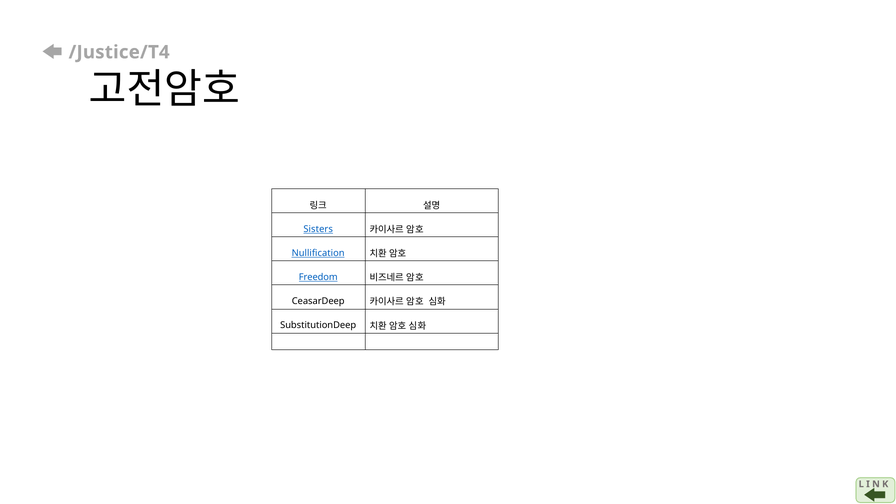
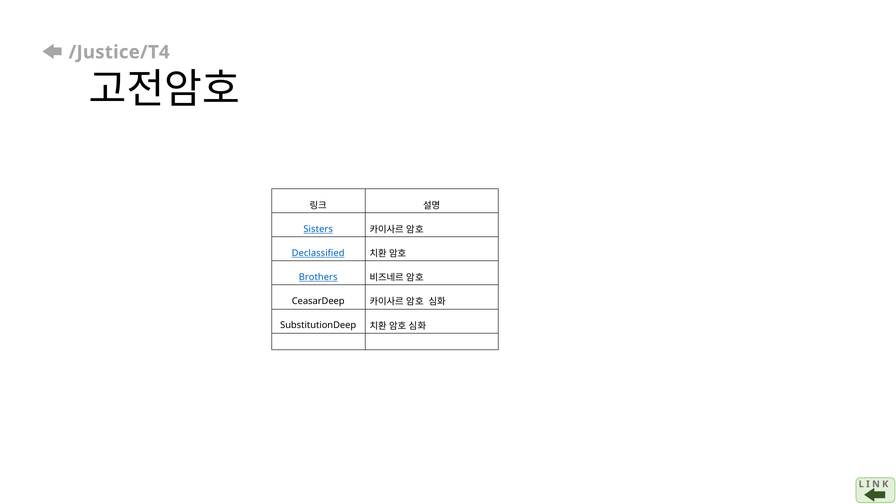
Nullification: Nullification -> Declassified
Freedom: Freedom -> Brothers
